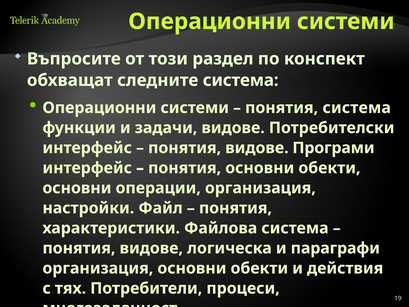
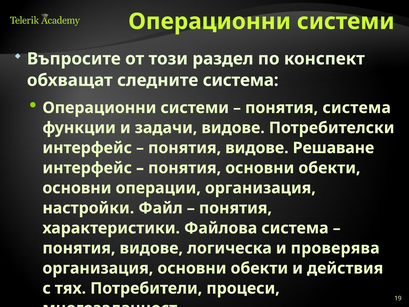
Програми: Програми -> Решаване
параграфи: параграфи -> проверява
